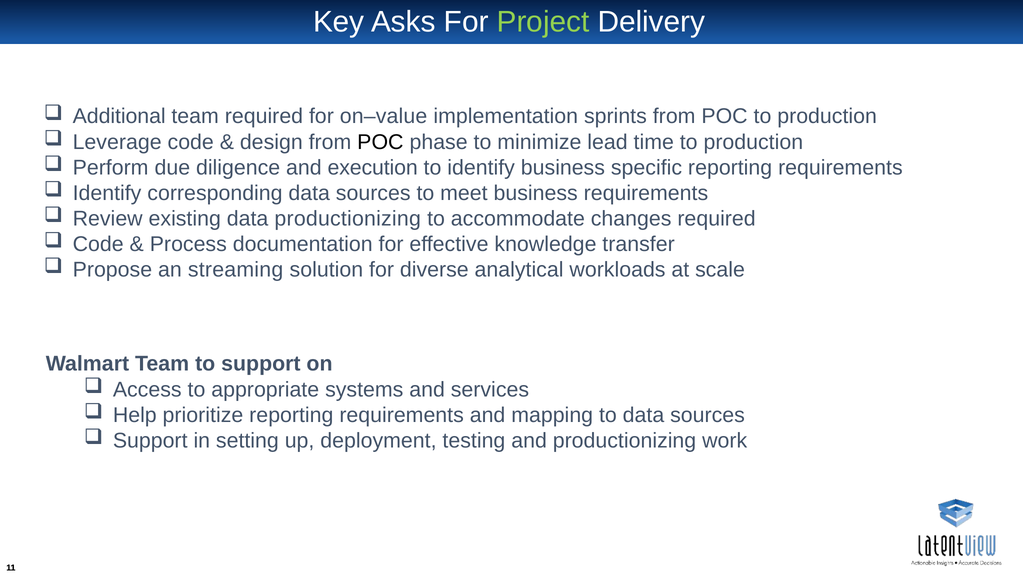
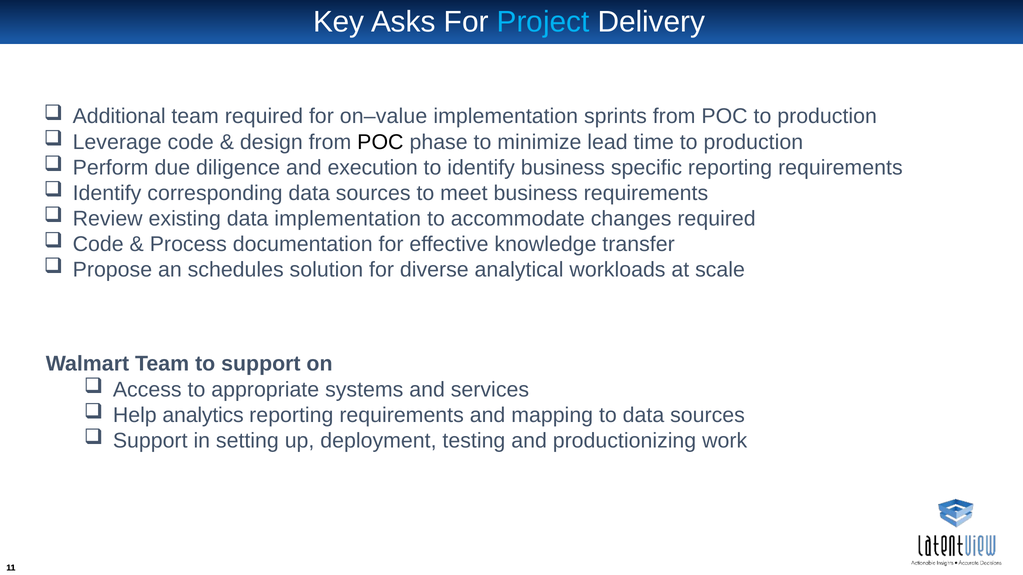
Project colour: light green -> light blue
data productionizing: productionizing -> implementation
streaming: streaming -> schedules
prioritize: prioritize -> analytics
